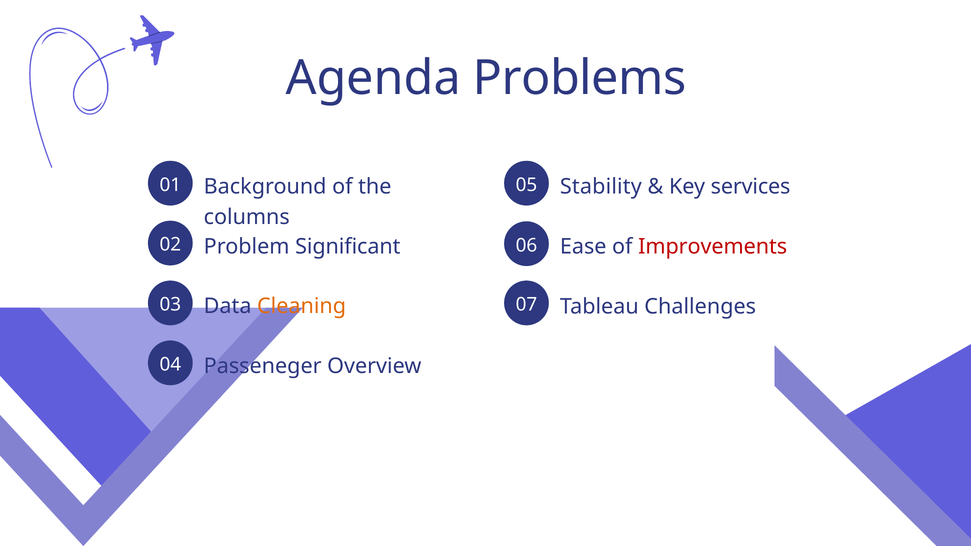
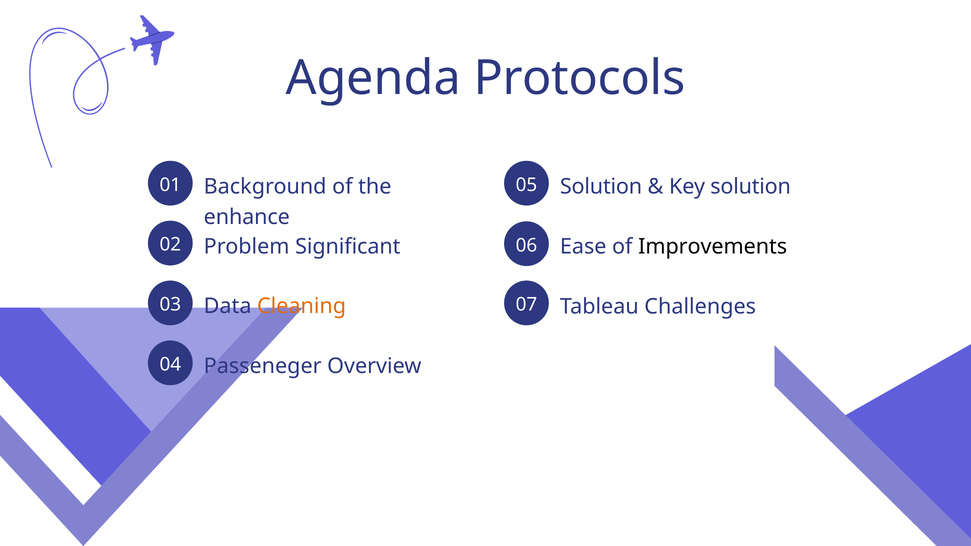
Problems: Problems -> Protocols
Stability at (601, 187): Stability -> Solution
Key services: services -> solution
columns: columns -> enhance
Improvements colour: red -> black
